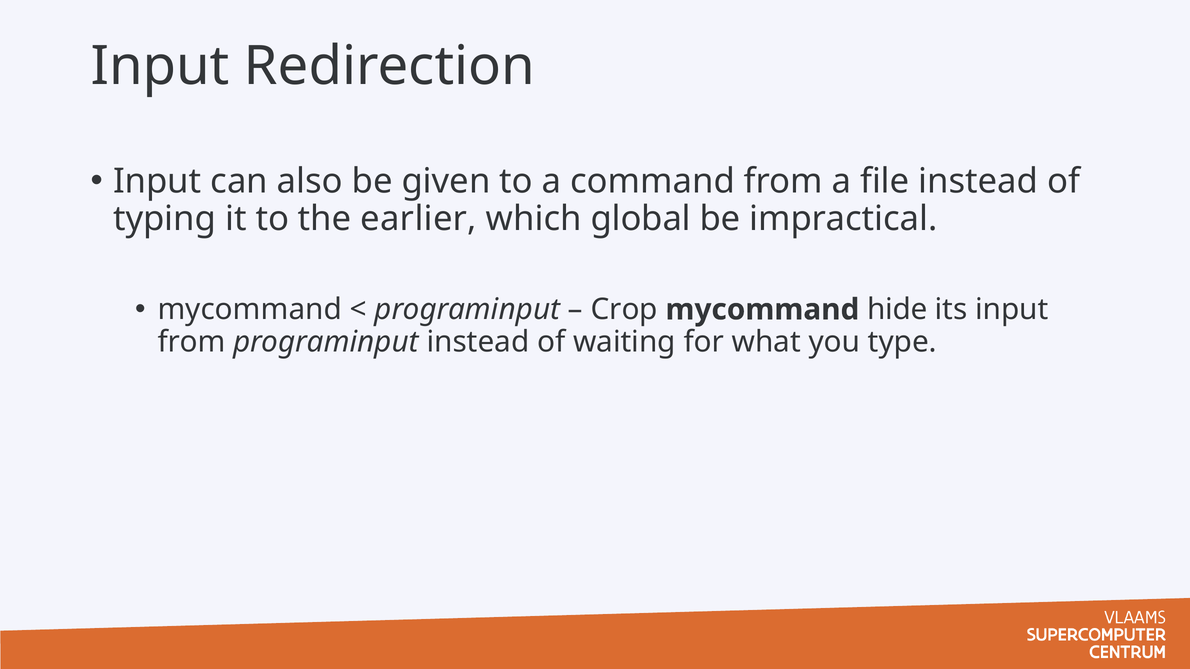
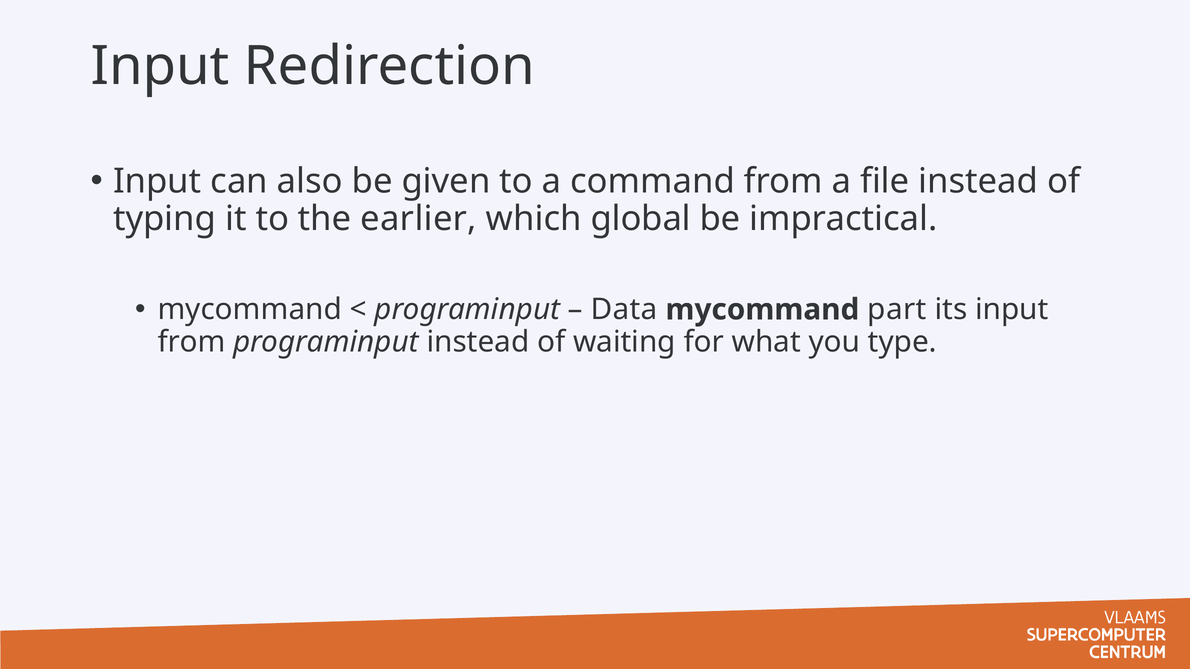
Crop: Crop -> Data
hide: hide -> part
